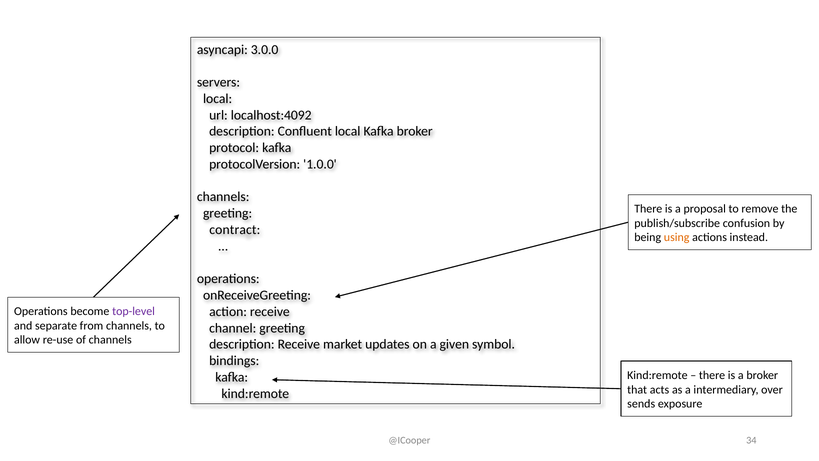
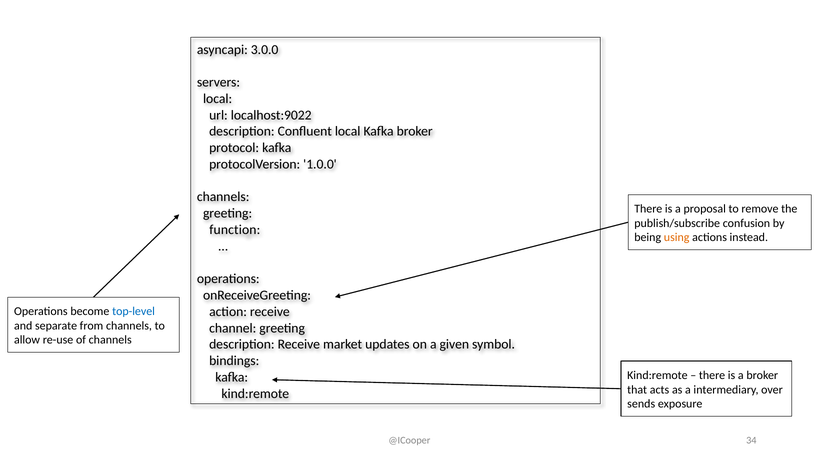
localhost:4092: localhost:4092 -> localhost:9022
contract: contract -> function
top-level colour: purple -> blue
